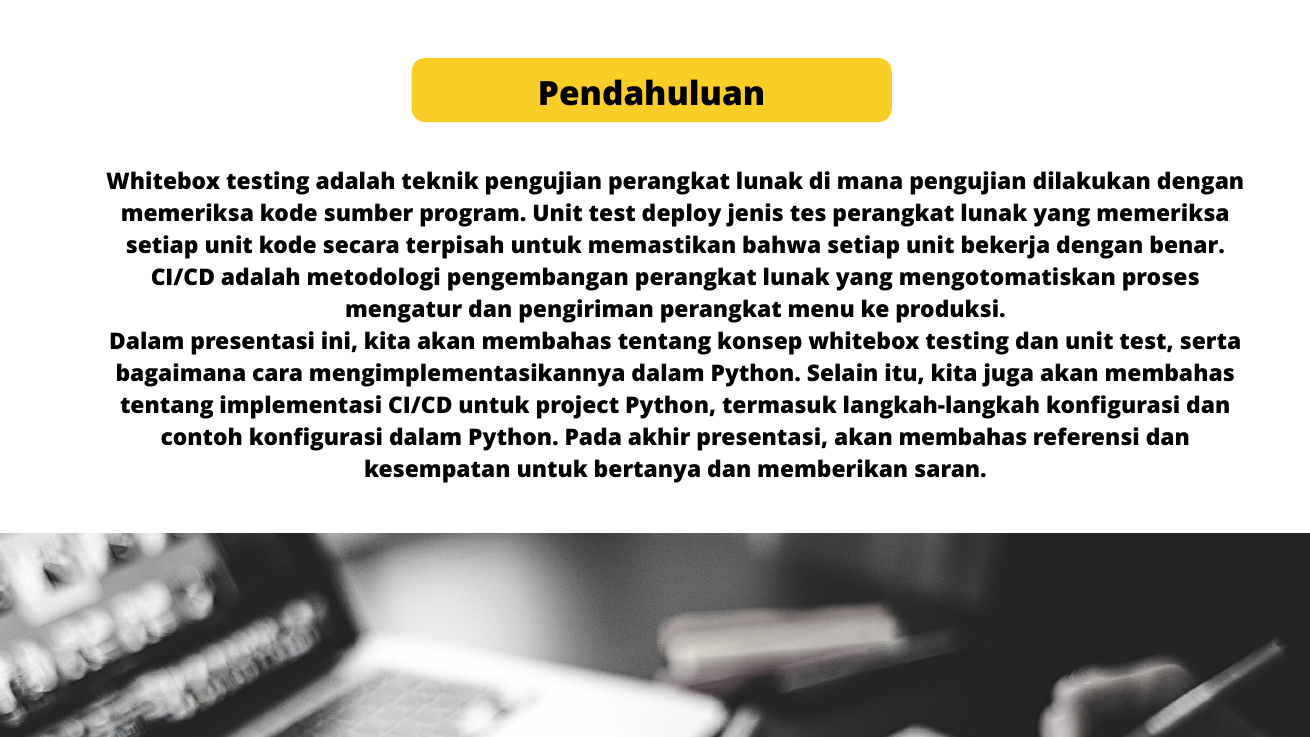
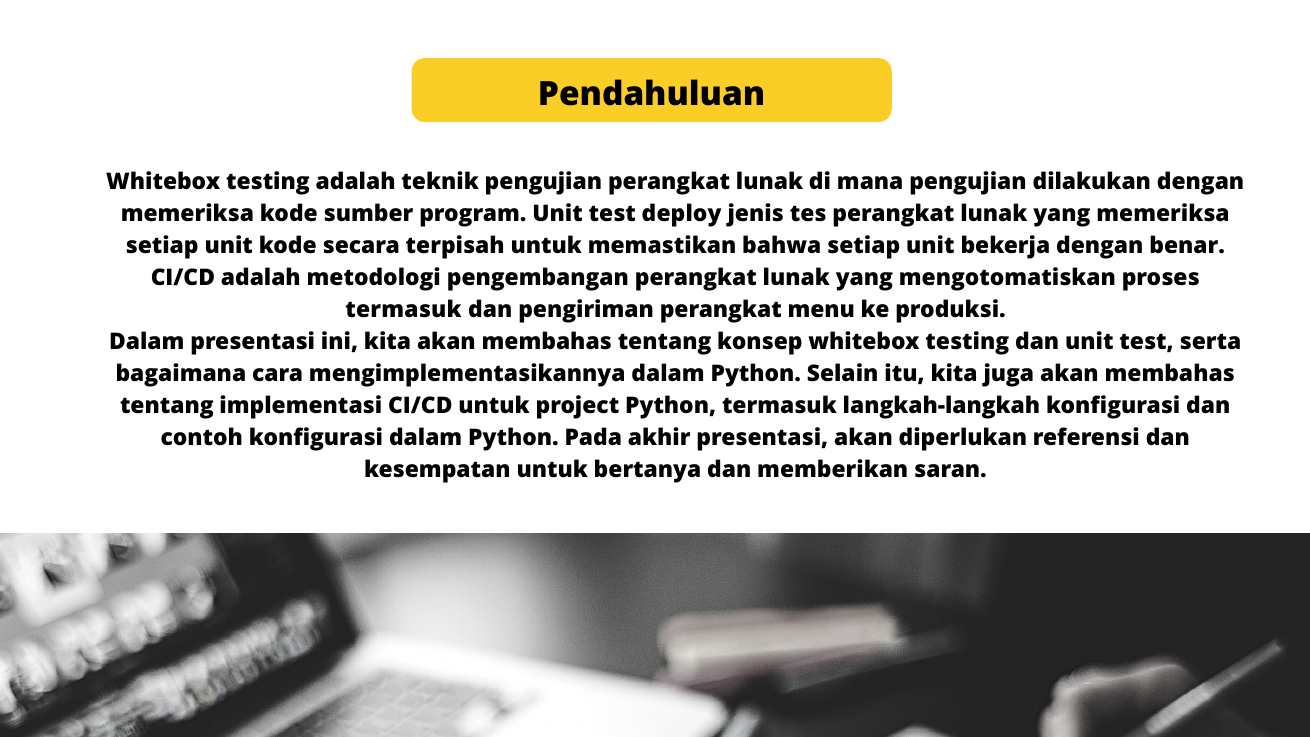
mengatur at (404, 310): mengatur -> termasuk
presentasi akan membahas: membahas -> diperlukan
